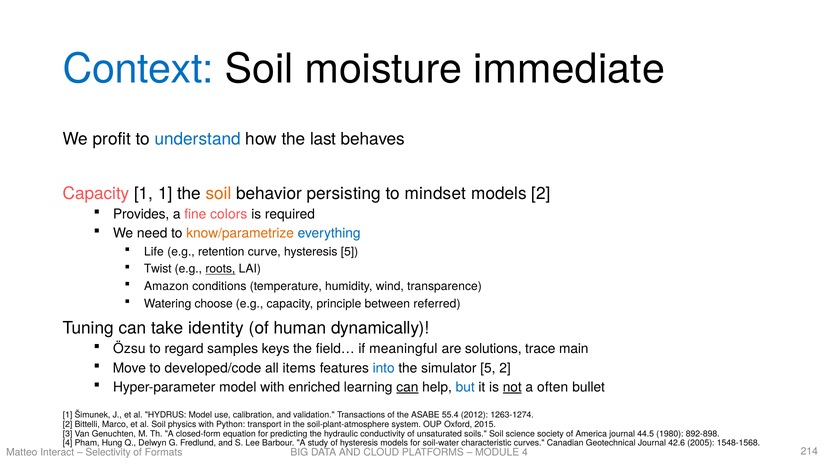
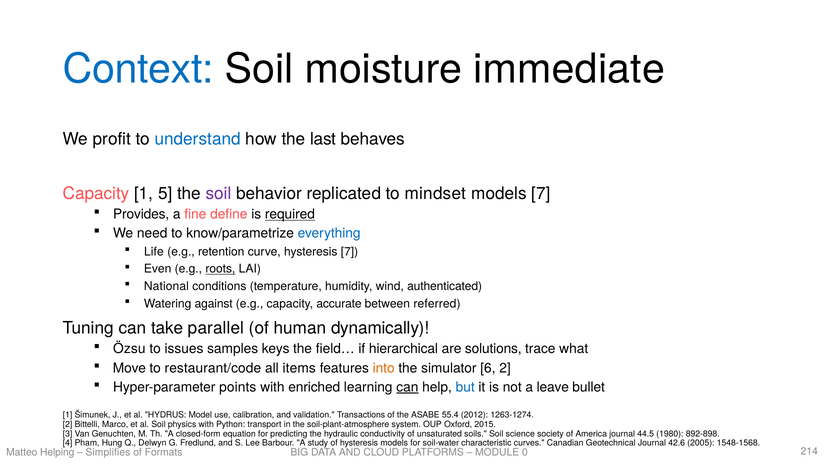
1 1: 1 -> 5
soil at (219, 193) colour: orange -> purple
persisting: persisting -> replicated
models 2: 2 -> 7
colors: colors -> define
required underline: none -> present
know/parametrize colour: orange -> black
hysteresis 5: 5 -> 7
Twist: Twist -> Even
Amazon: Amazon -> National
transparence: transparence -> authenticated
choose: choose -> against
principle: principle -> accurate
identity: identity -> parallel
regard: regard -> issues
meaningful: meaningful -> hierarchical
main: main -> what
developed/code: developed/code -> restaurant/code
into colour: blue -> orange
simulator 5: 5 -> 6
Hyper-parameter model: model -> points
not underline: present -> none
often: often -> leave
Interact: Interact -> Helping
Selectivity: Selectivity -> Simplifies
4 at (525, 452): 4 -> 0
